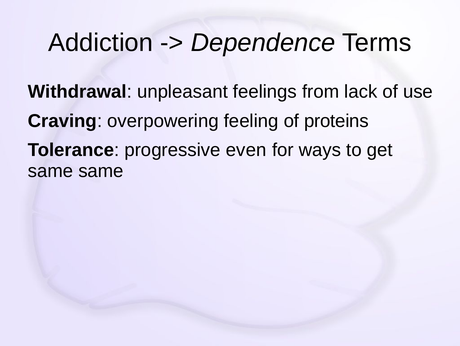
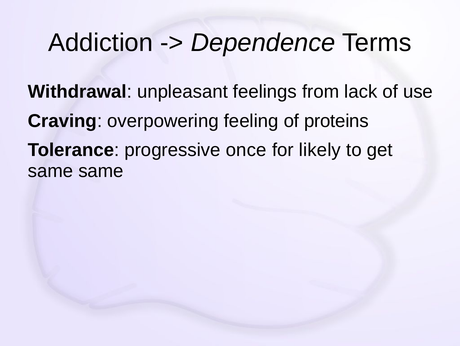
even: even -> once
ways: ways -> likely
